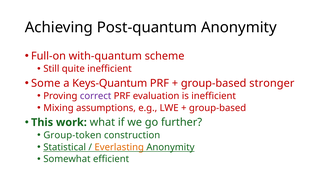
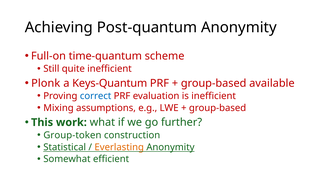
with-quantum: with-quantum -> time-quantum
Some: Some -> Plonk
stronger: stronger -> available
correct colour: purple -> blue
